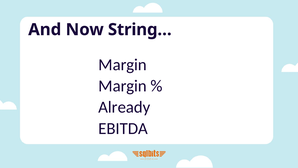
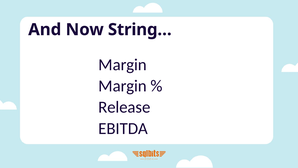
Already: Already -> Release
